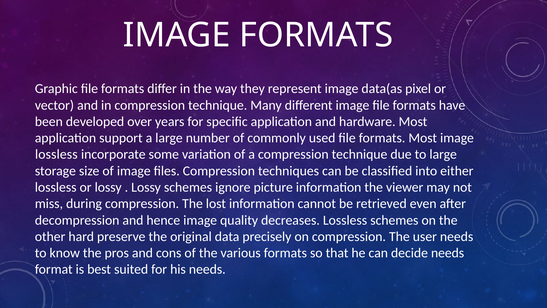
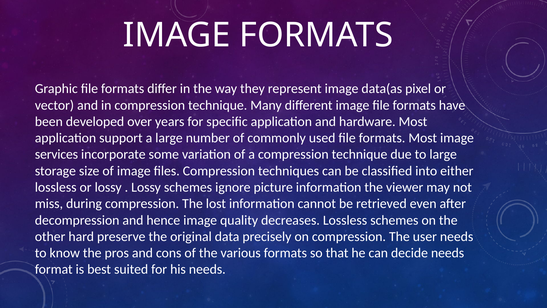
lossless at (56, 154): lossless -> services
